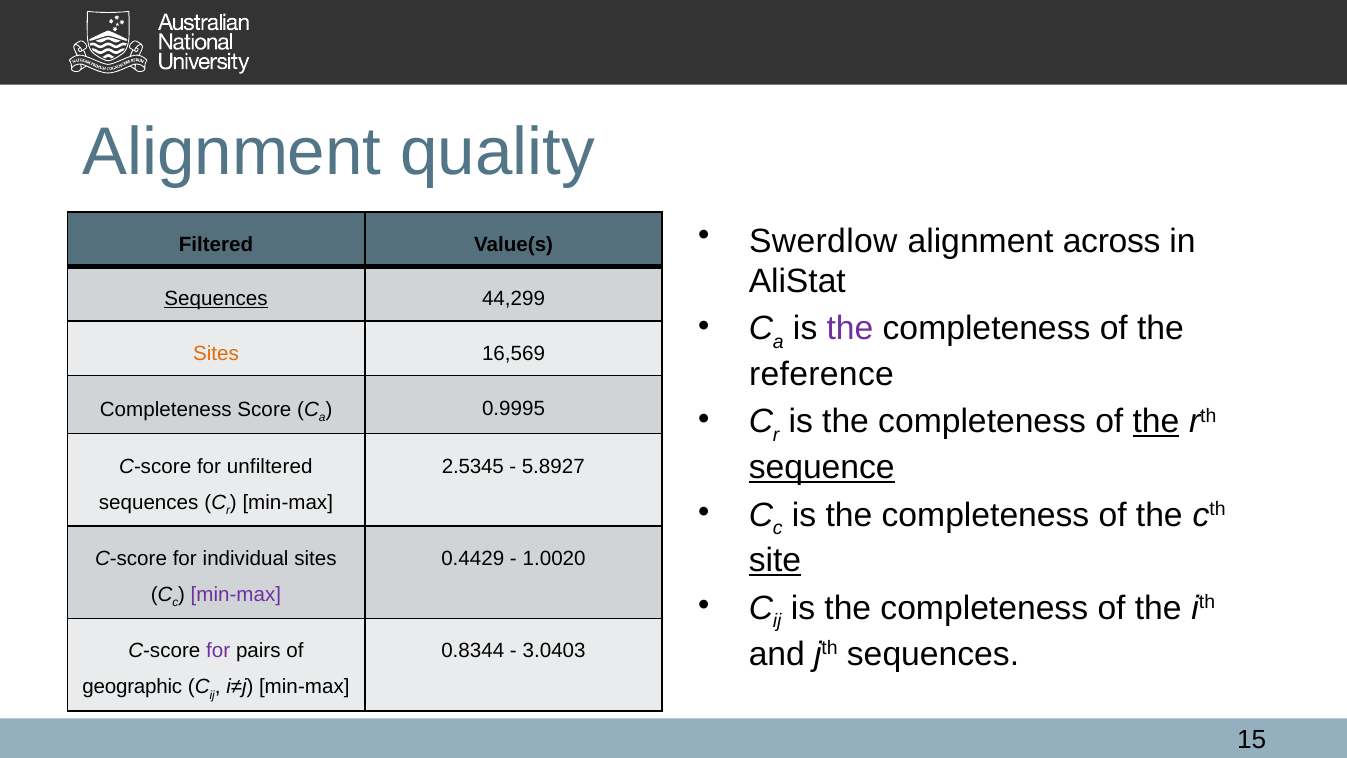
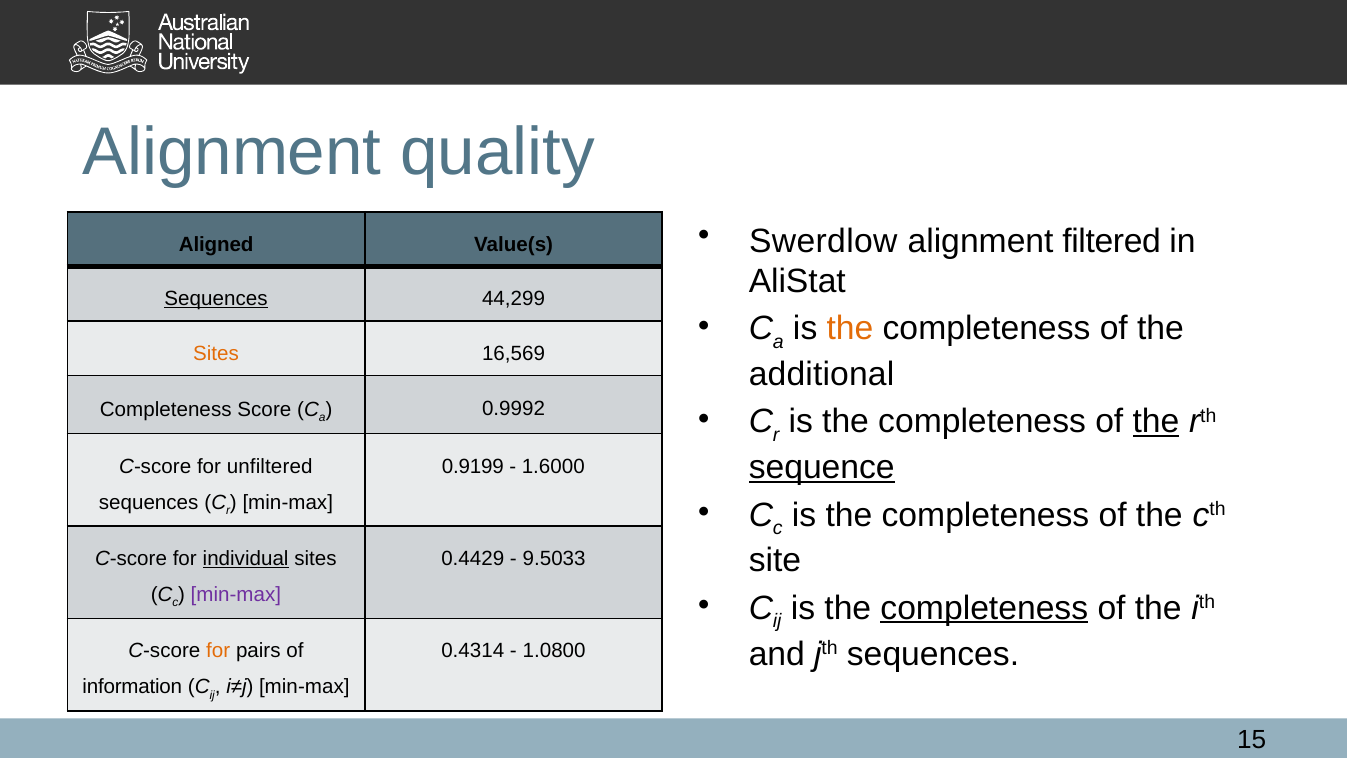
across: across -> filtered
Filtered: Filtered -> Aligned
the at (850, 329) colour: purple -> orange
reference: reference -> additional
0.9995: 0.9995 -> 0.9992
2.5345: 2.5345 -> 0.9199
5.8927: 5.8927 -> 1.6000
site underline: present -> none
individual underline: none -> present
1.0020: 1.0020 -> 9.5033
completeness at (984, 608) underline: none -> present
for at (218, 651) colour: purple -> orange
0.8344: 0.8344 -> 0.4314
3.0403: 3.0403 -> 1.0800
geographic: geographic -> information
